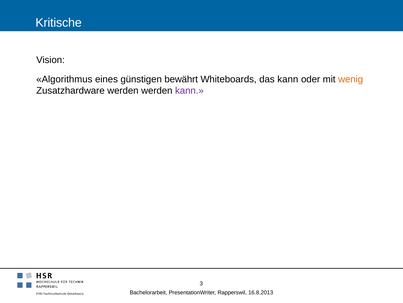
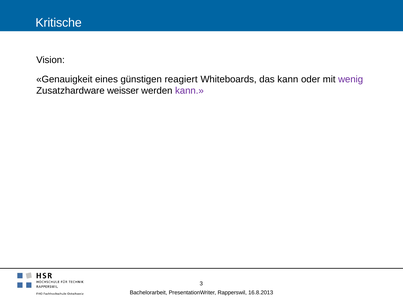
Algorithmus: Algorithmus -> Genauigkeit
bewährt: bewährt -> reagiert
wenig colour: orange -> purple
Zusatzhardware werden: werden -> weisser
